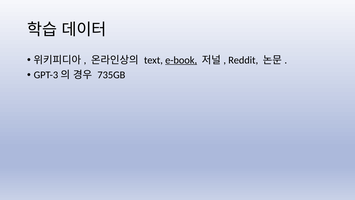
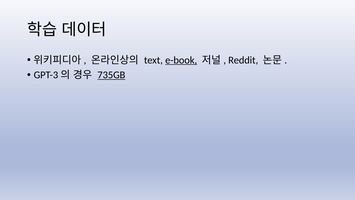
735GB underline: none -> present
